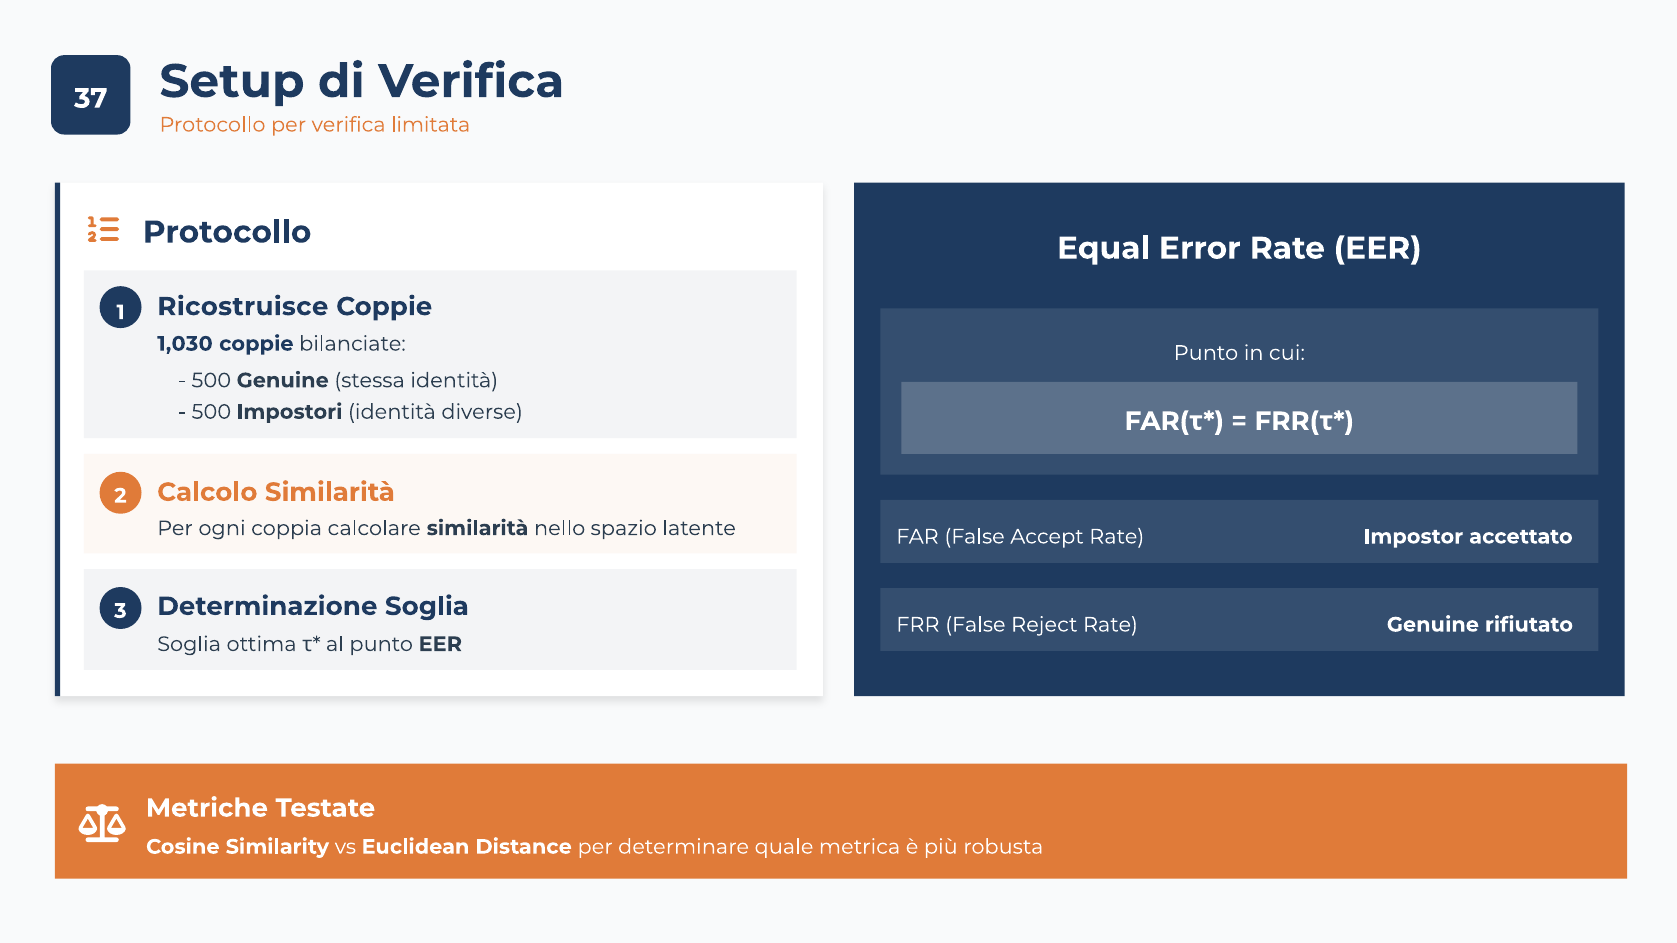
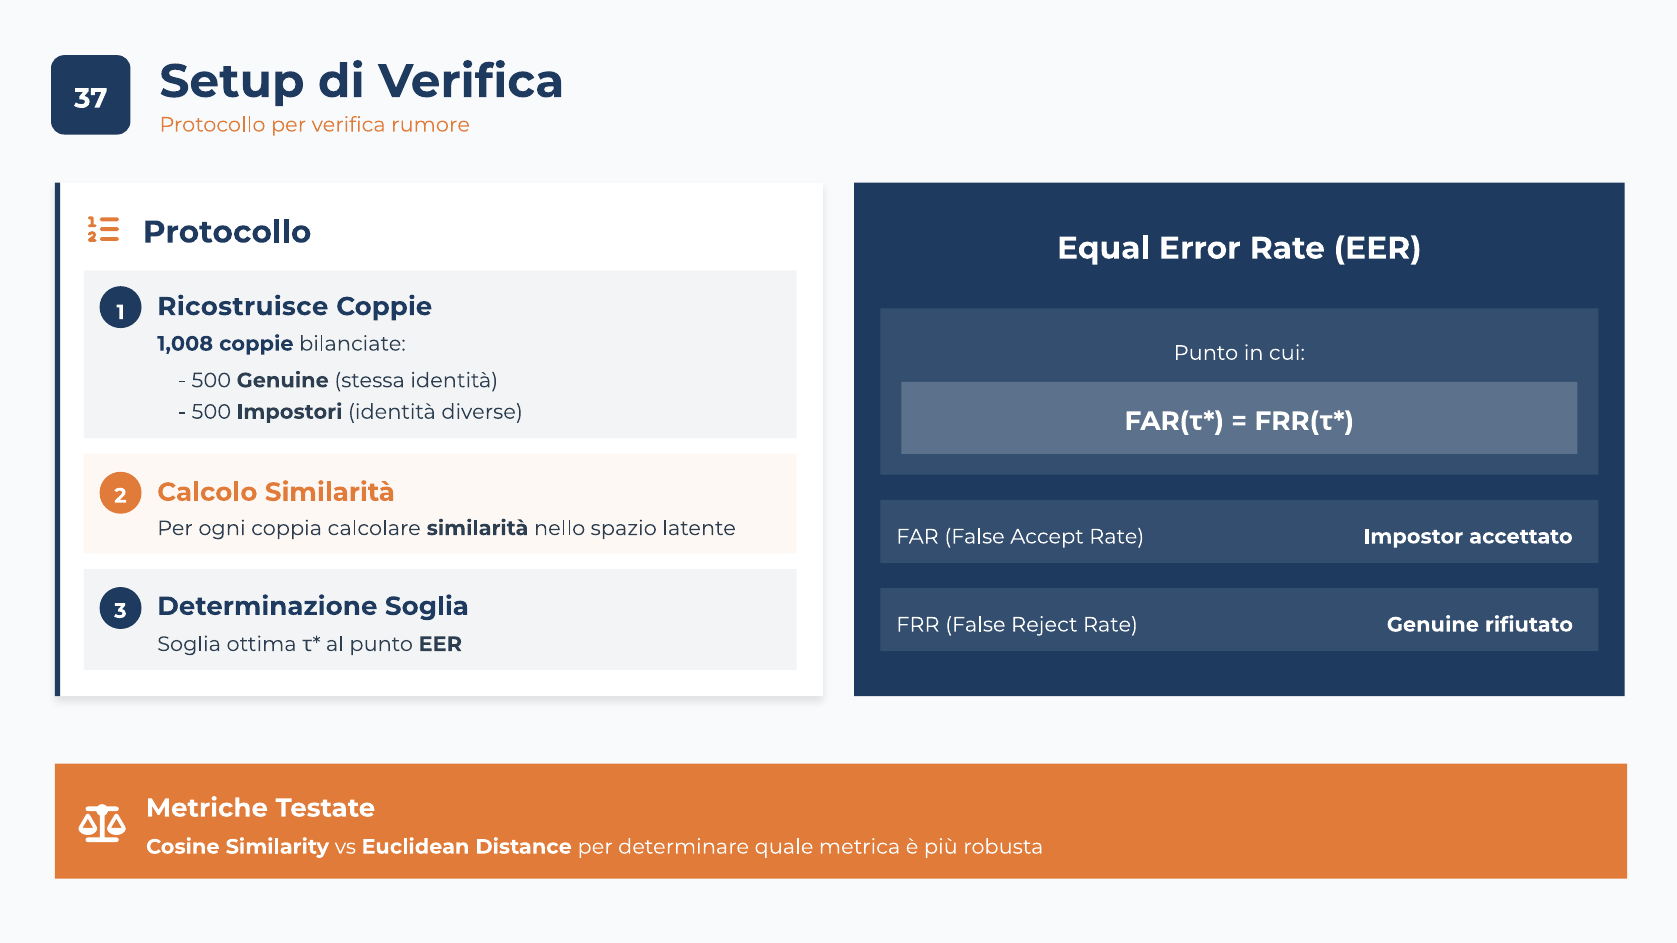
limitata: limitata -> rumore
1,030: 1,030 -> 1,008
